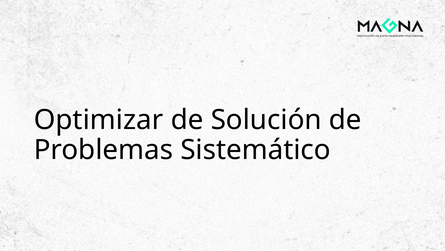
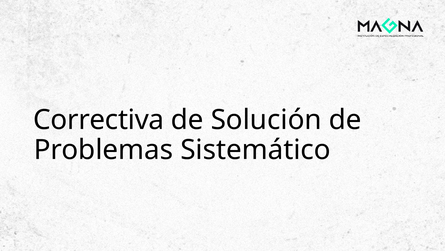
Optimizar: Optimizar -> Correctiva
